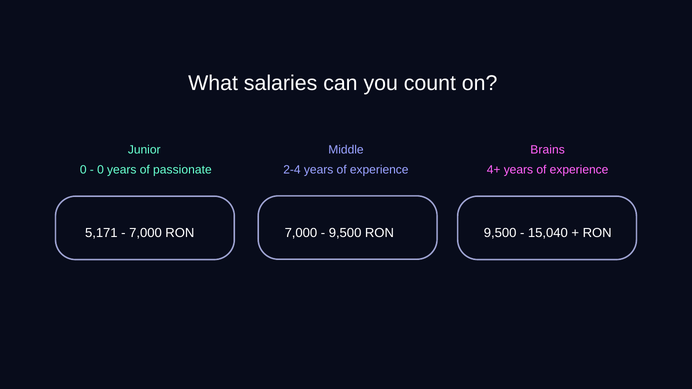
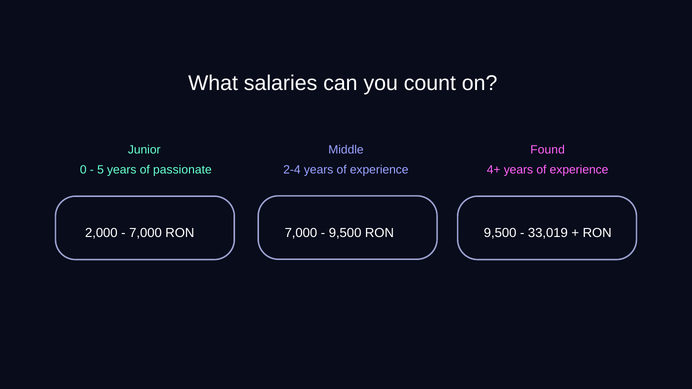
Brains: Brains -> Found
0 at (100, 170): 0 -> 5
15,040: 15,040 -> 33,019
5,171: 5,171 -> 2,000
